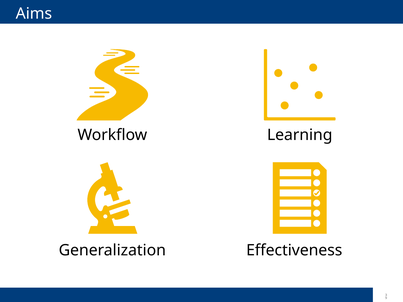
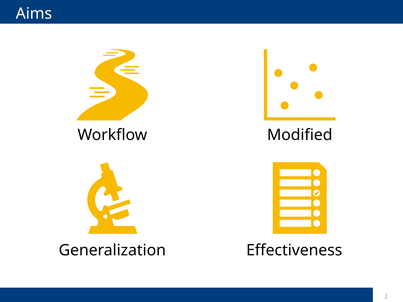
Learning: Learning -> Modified
